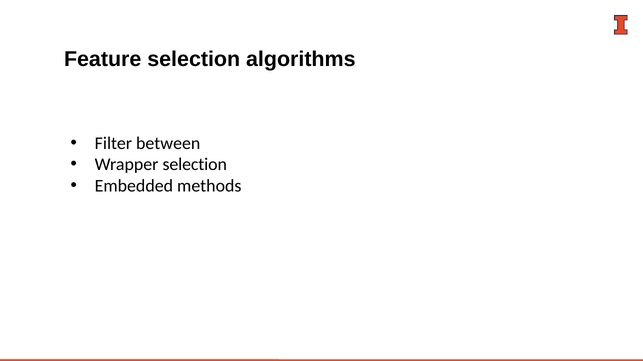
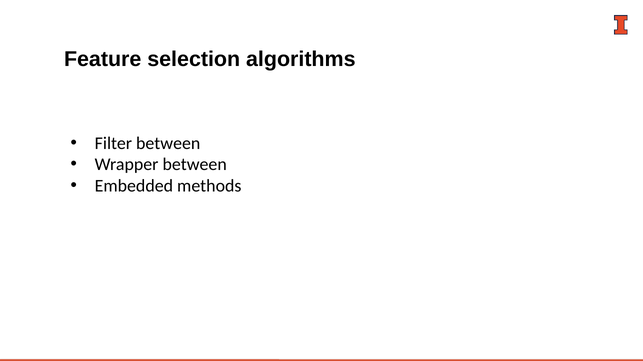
Wrapper selection: selection -> between
